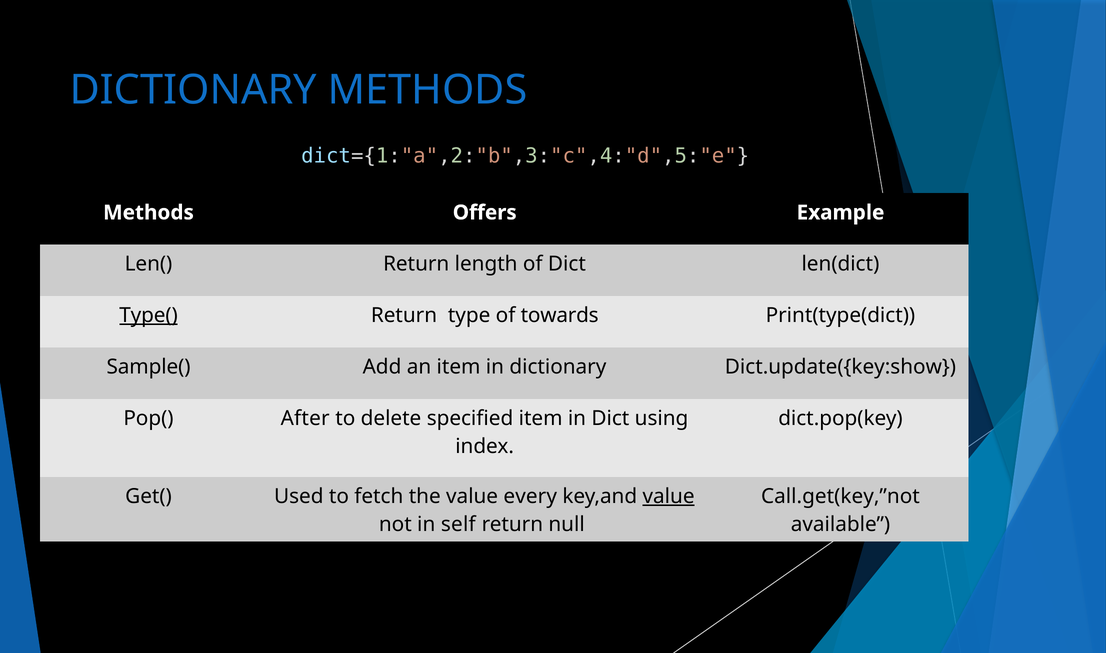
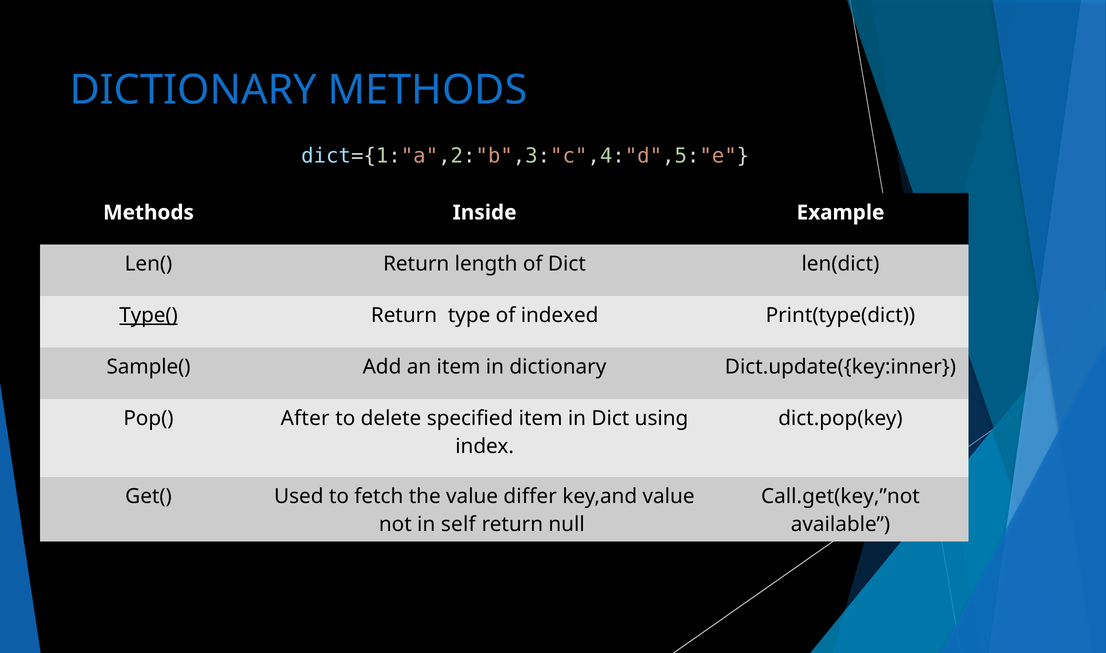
Offers: Offers -> Inside
towards: towards -> indexed
Dict.update({key:show: Dict.update({key:show -> Dict.update({key:inner
every: every -> differ
value at (669, 496) underline: present -> none
